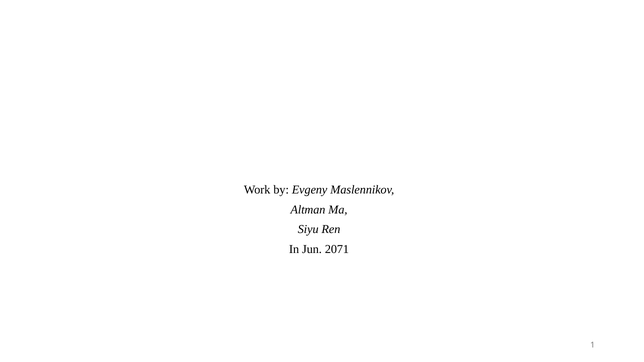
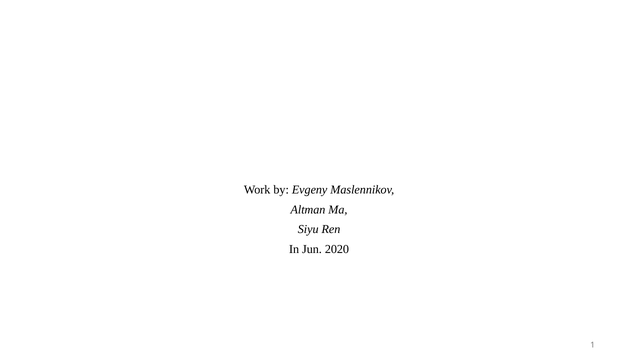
2071: 2071 -> 2020
